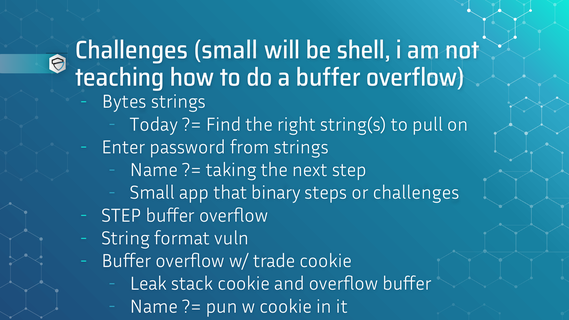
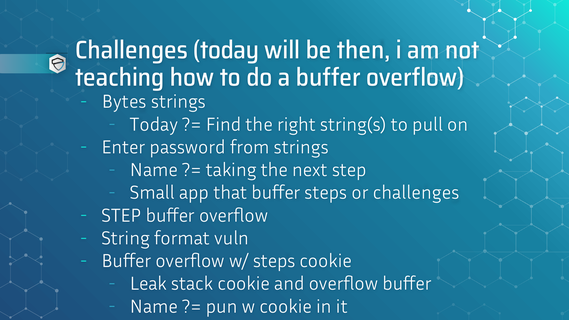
Challenges small: small -> today
shell: shell -> then
that binary: binary -> buffer
w/ trade: trade -> steps
